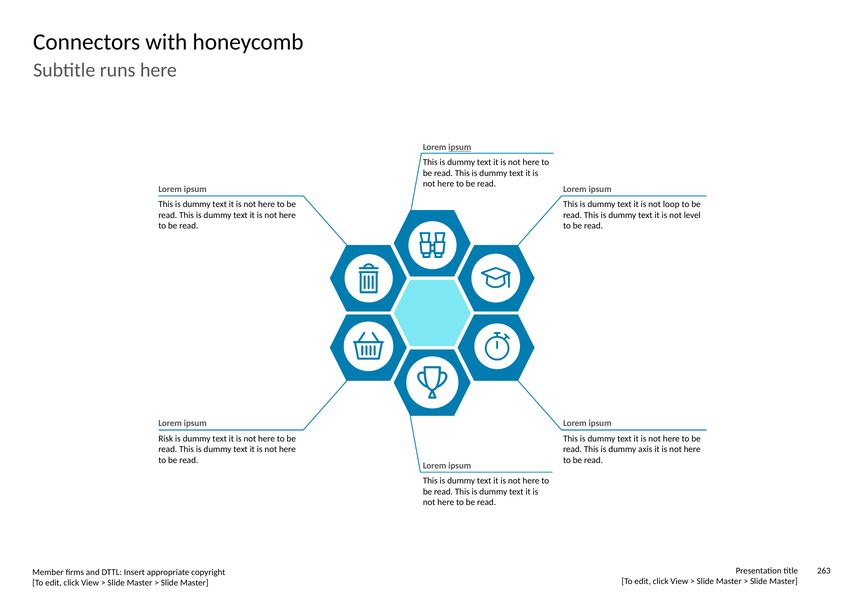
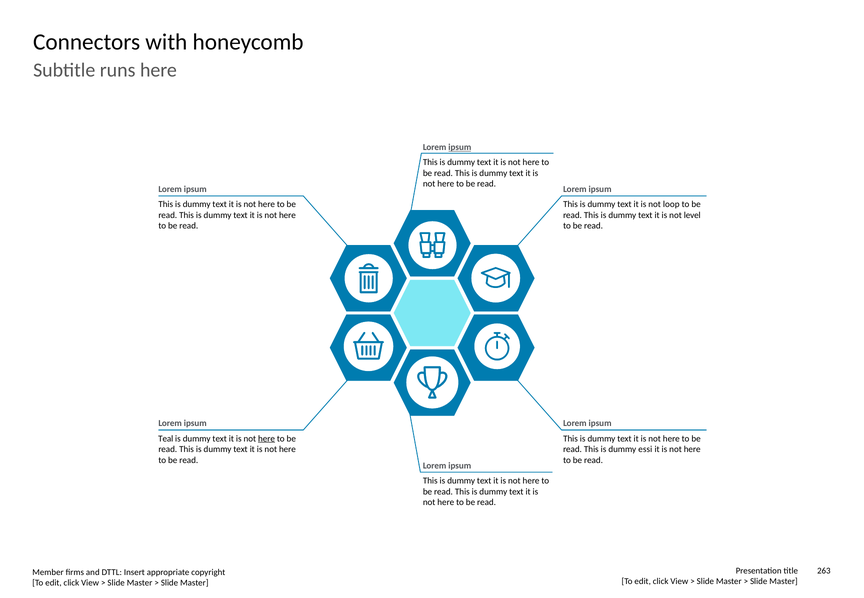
Risk: Risk -> Teal
here at (267, 439) underline: none -> present
axis: axis -> essi
